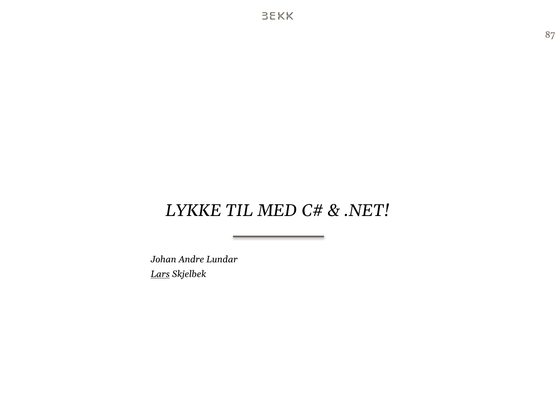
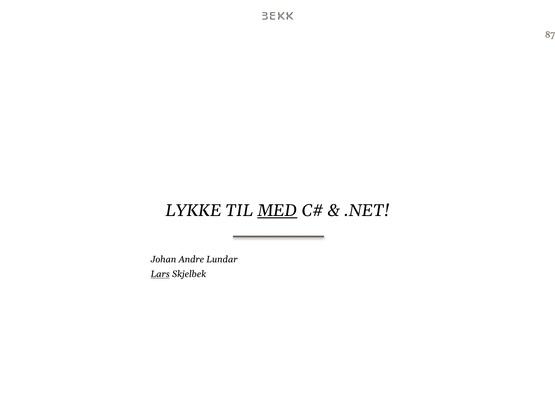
MED underline: none -> present
